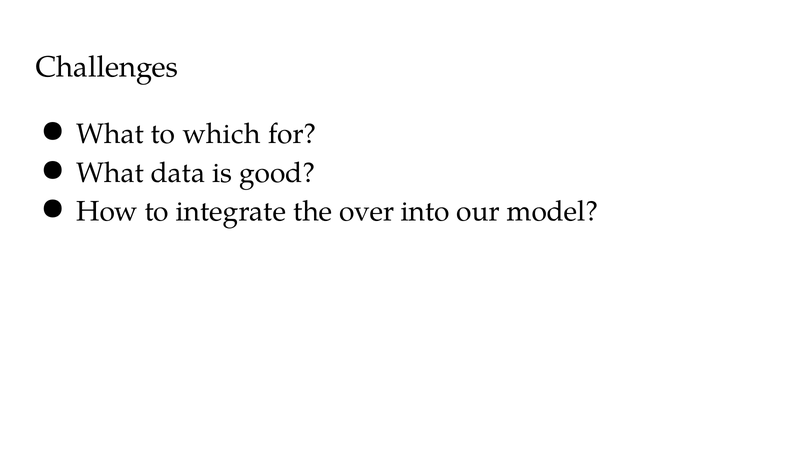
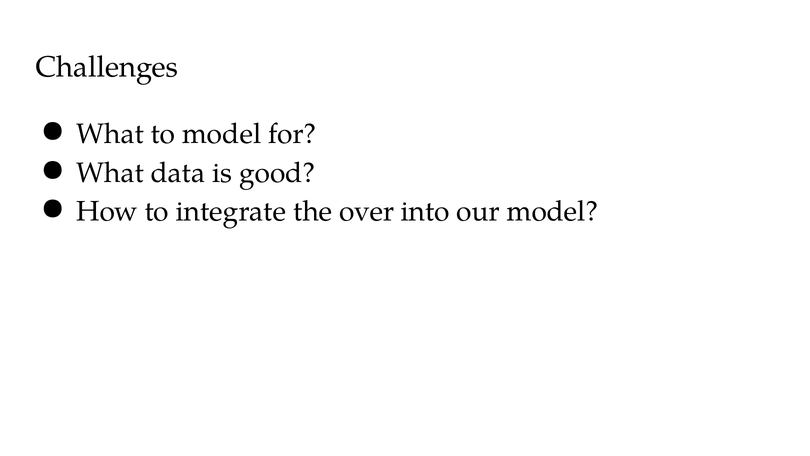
to which: which -> model
